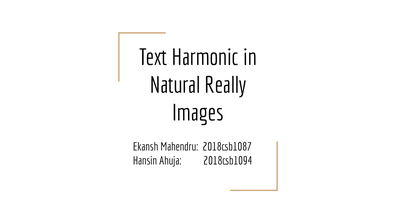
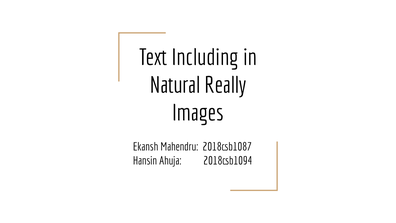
Harmonic: Harmonic -> Including
